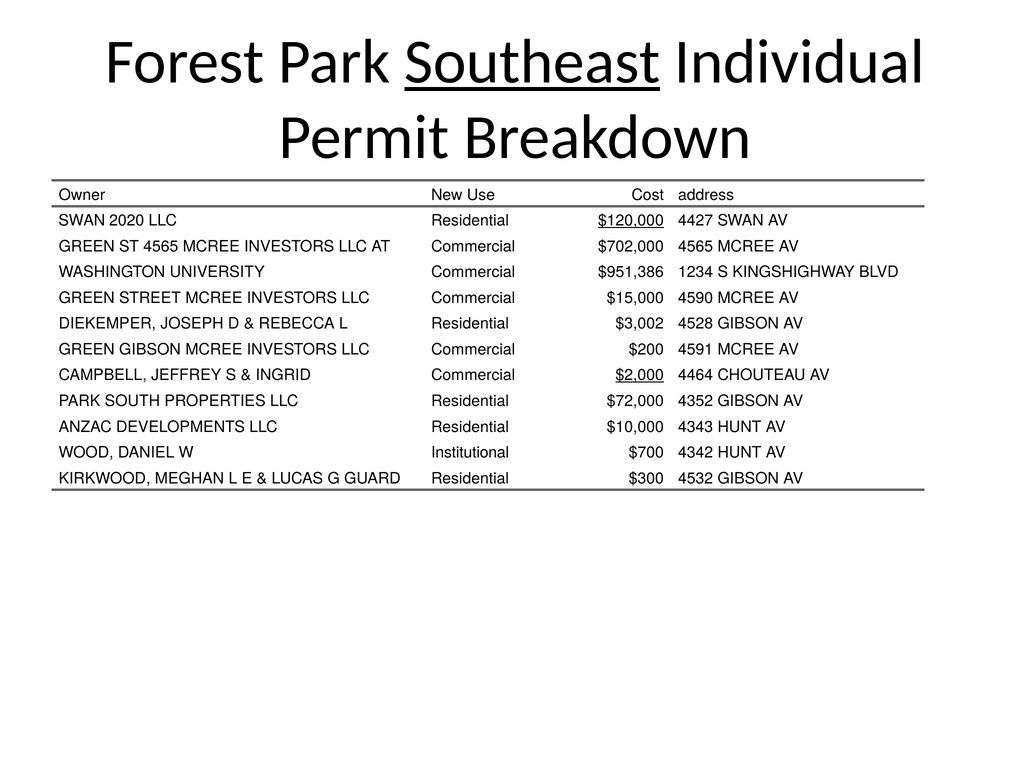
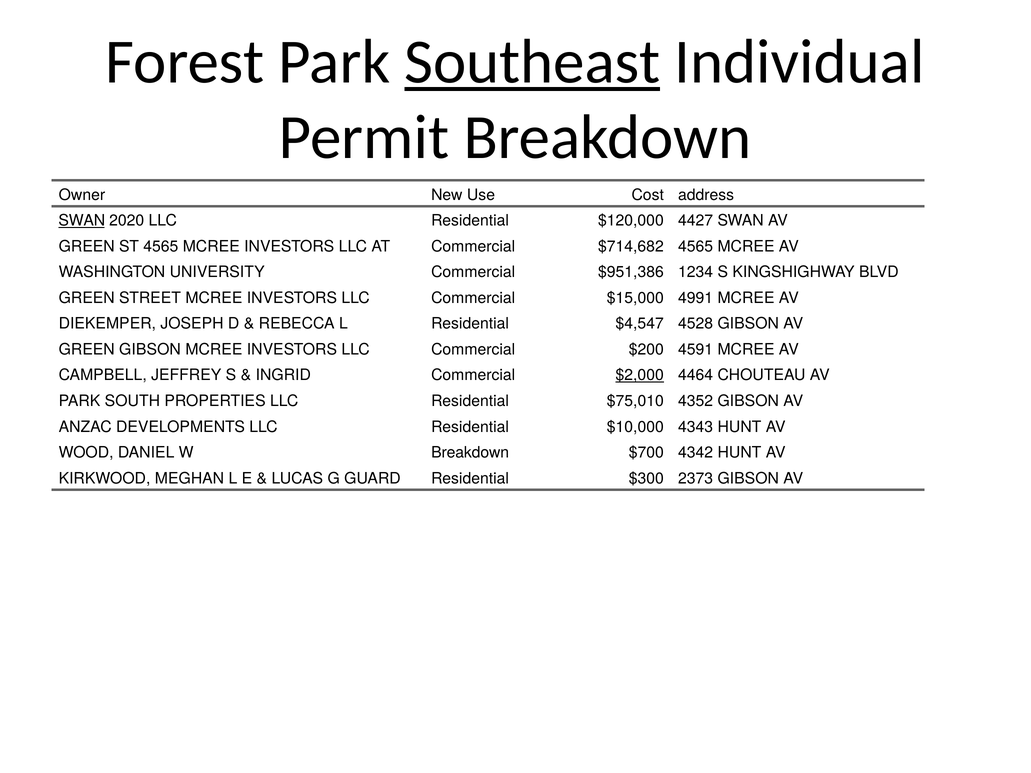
SWAN at (82, 221) underline: none -> present
$120,000 underline: present -> none
$702,000: $702,000 -> $714,682
4590: 4590 -> 4991
$3,002: $3,002 -> $4,547
$72,000: $72,000 -> $75,010
W Institutional: Institutional -> Breakdown
4532: 4532 -> 2373
